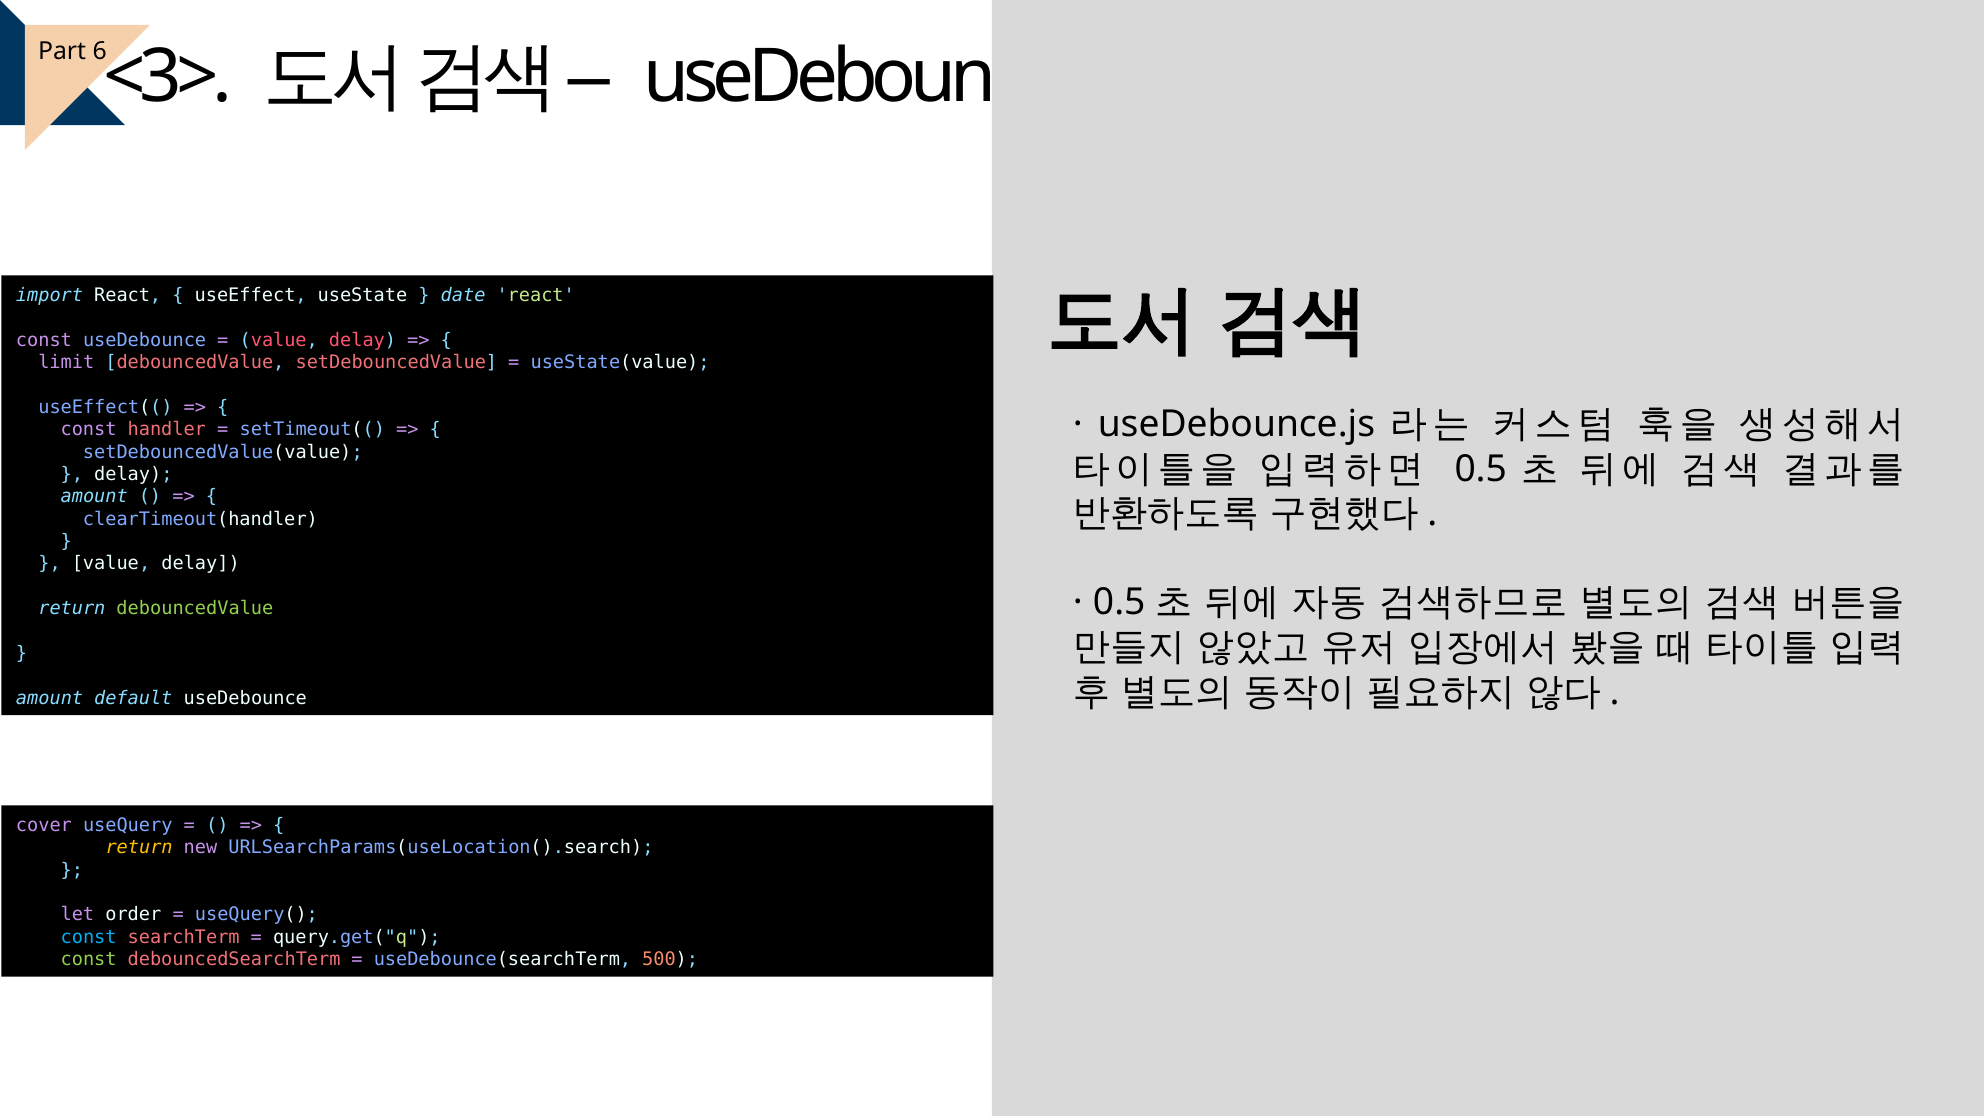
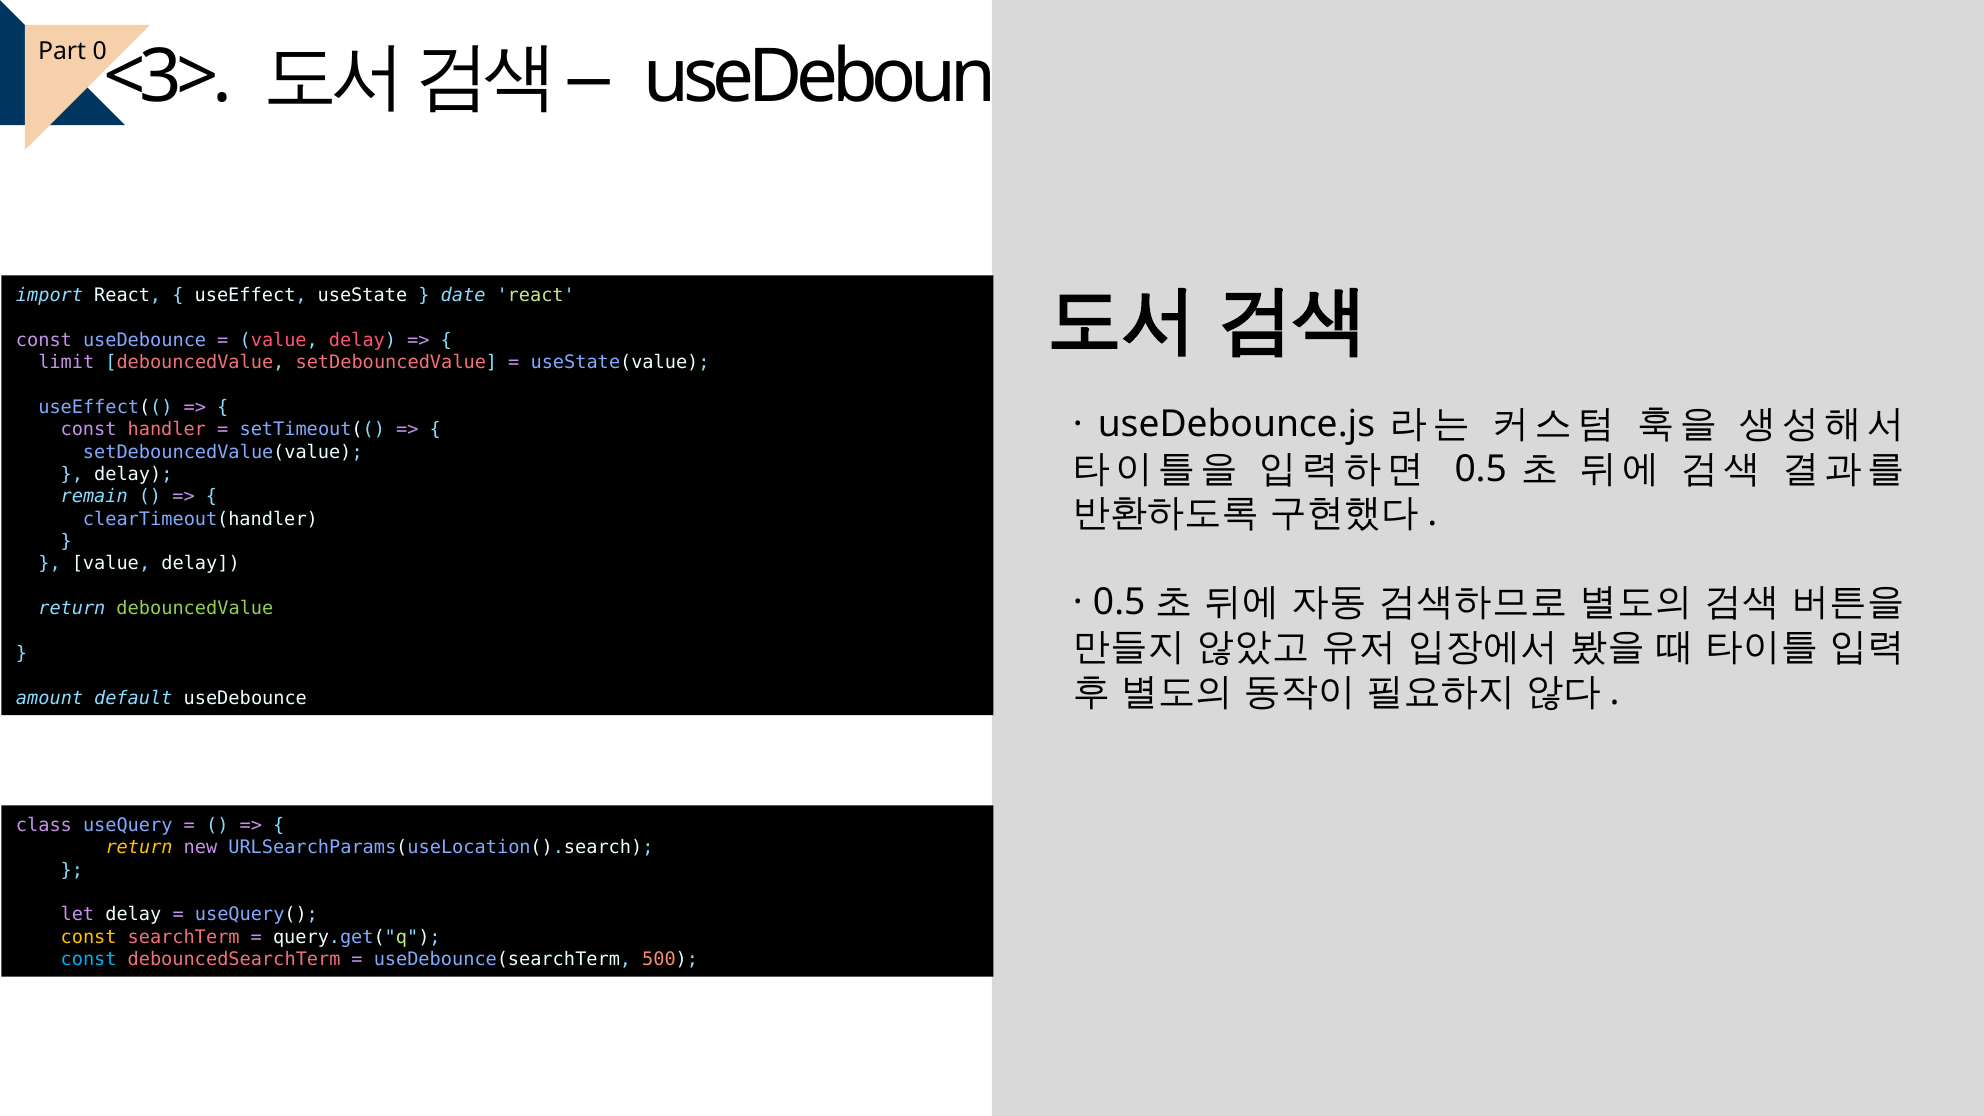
6: 6 -> 0
amount at (94, 497): amount -> remain
cover: cover -> class
let order: order -> delay
const at (89, 937) colour: light blue -> yellow
const at (89, 960) colour: light green -> light blue
